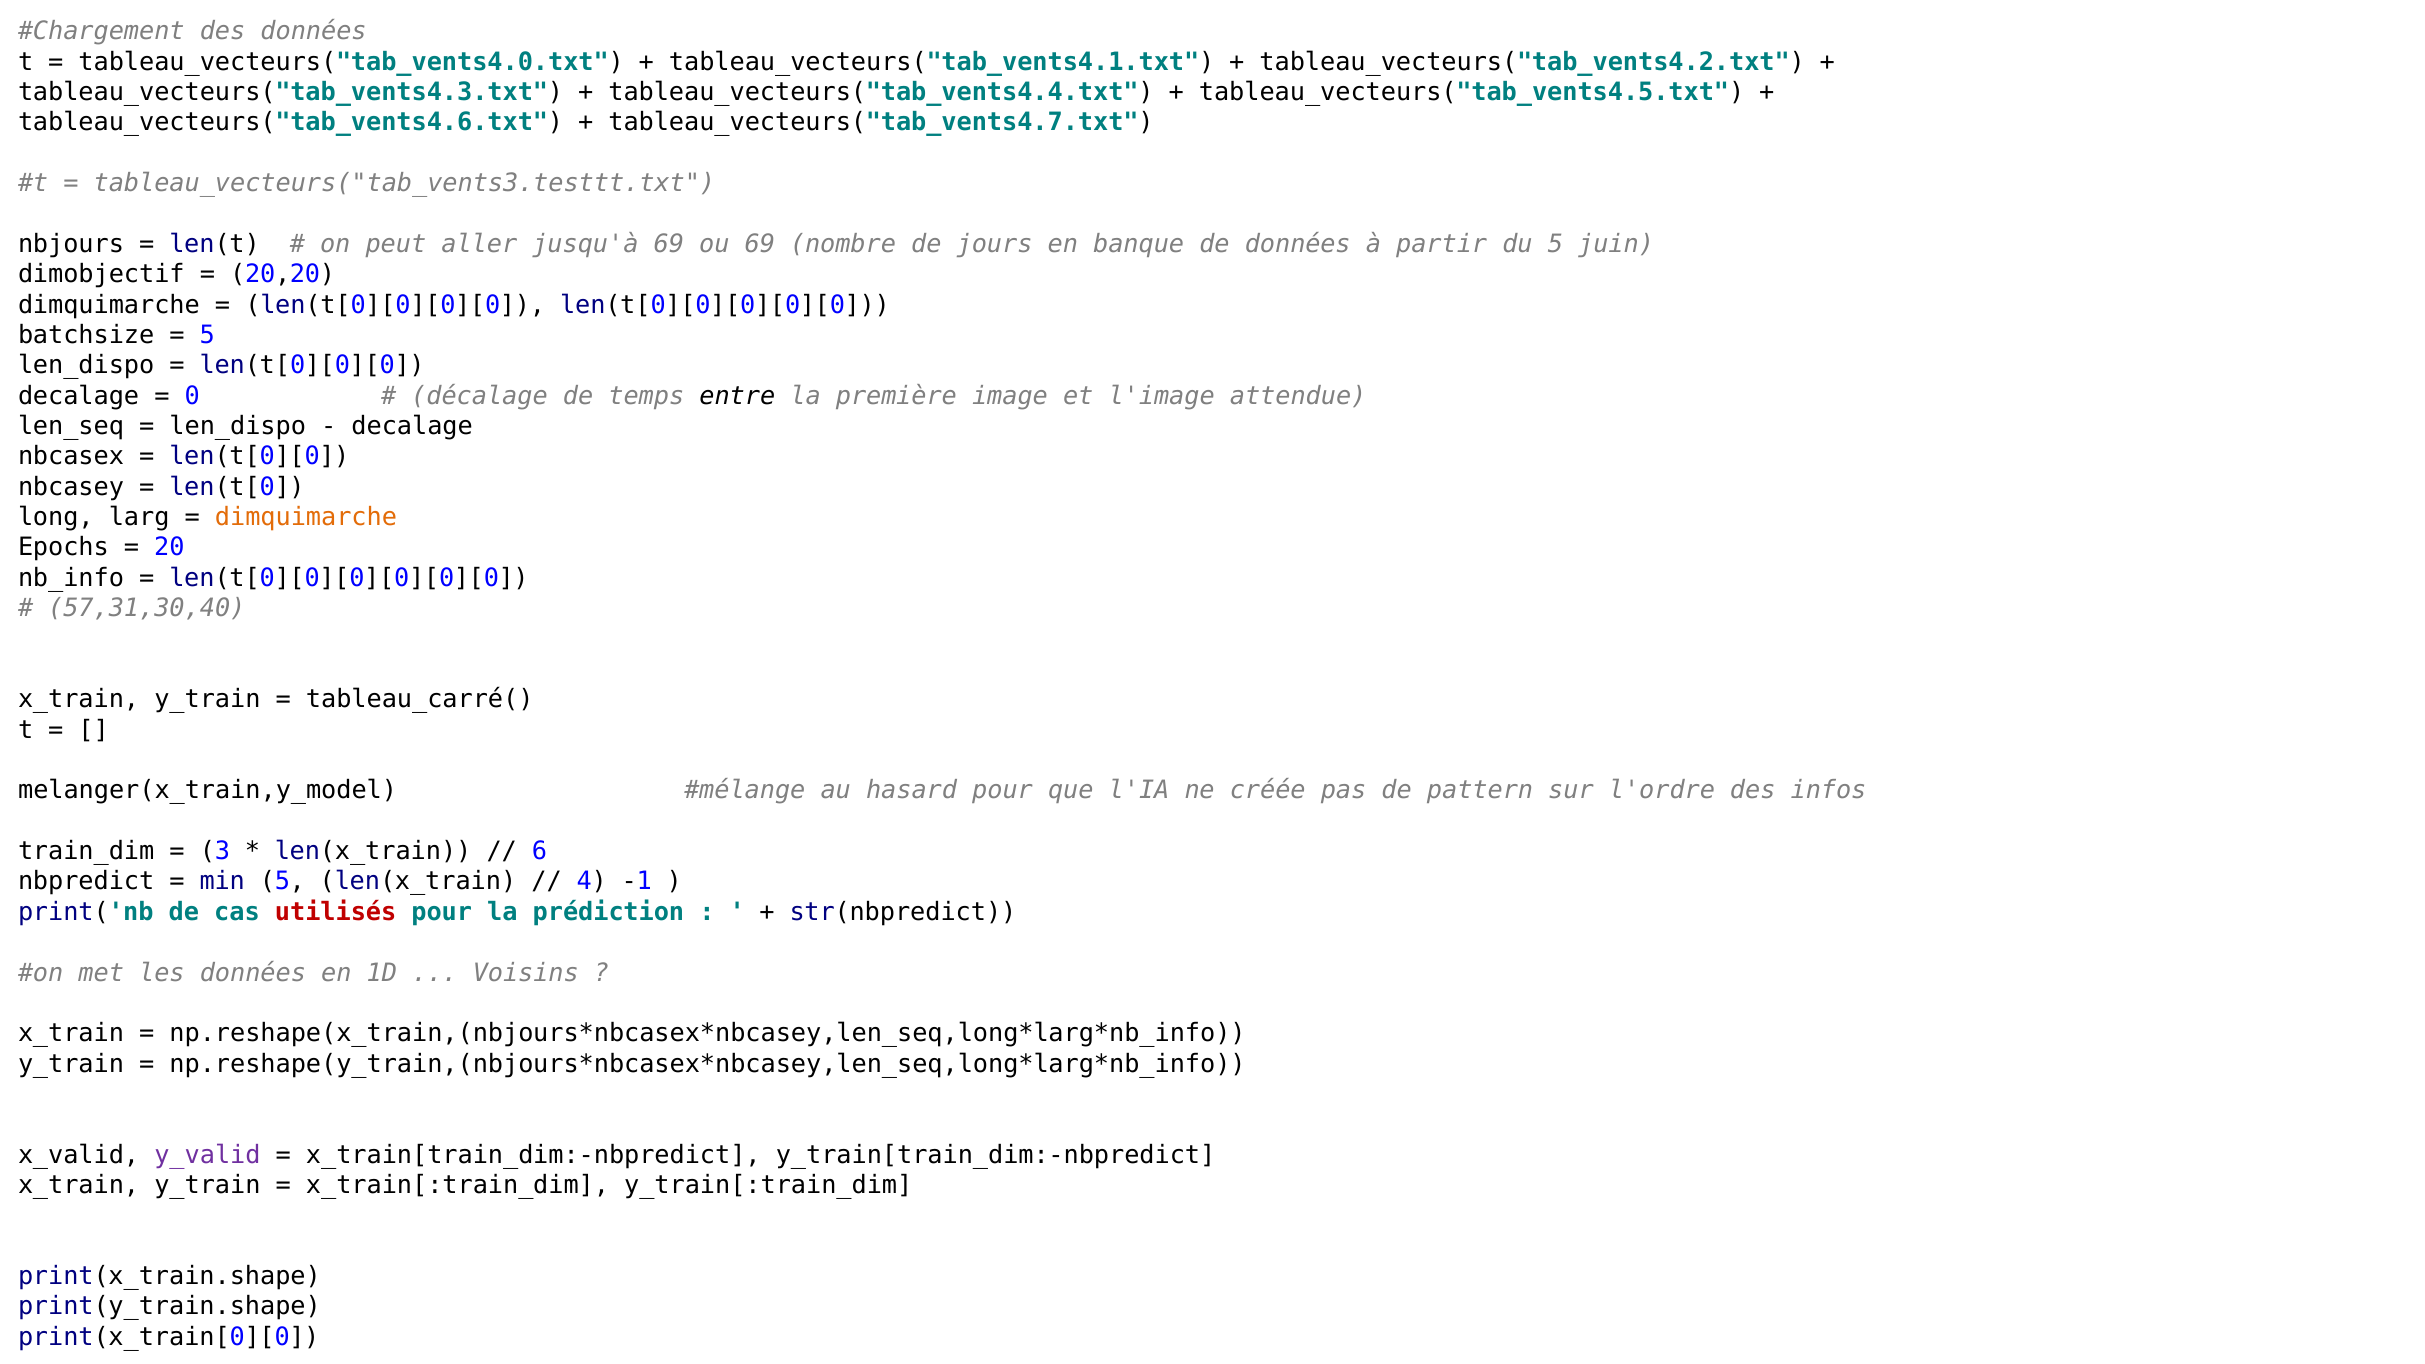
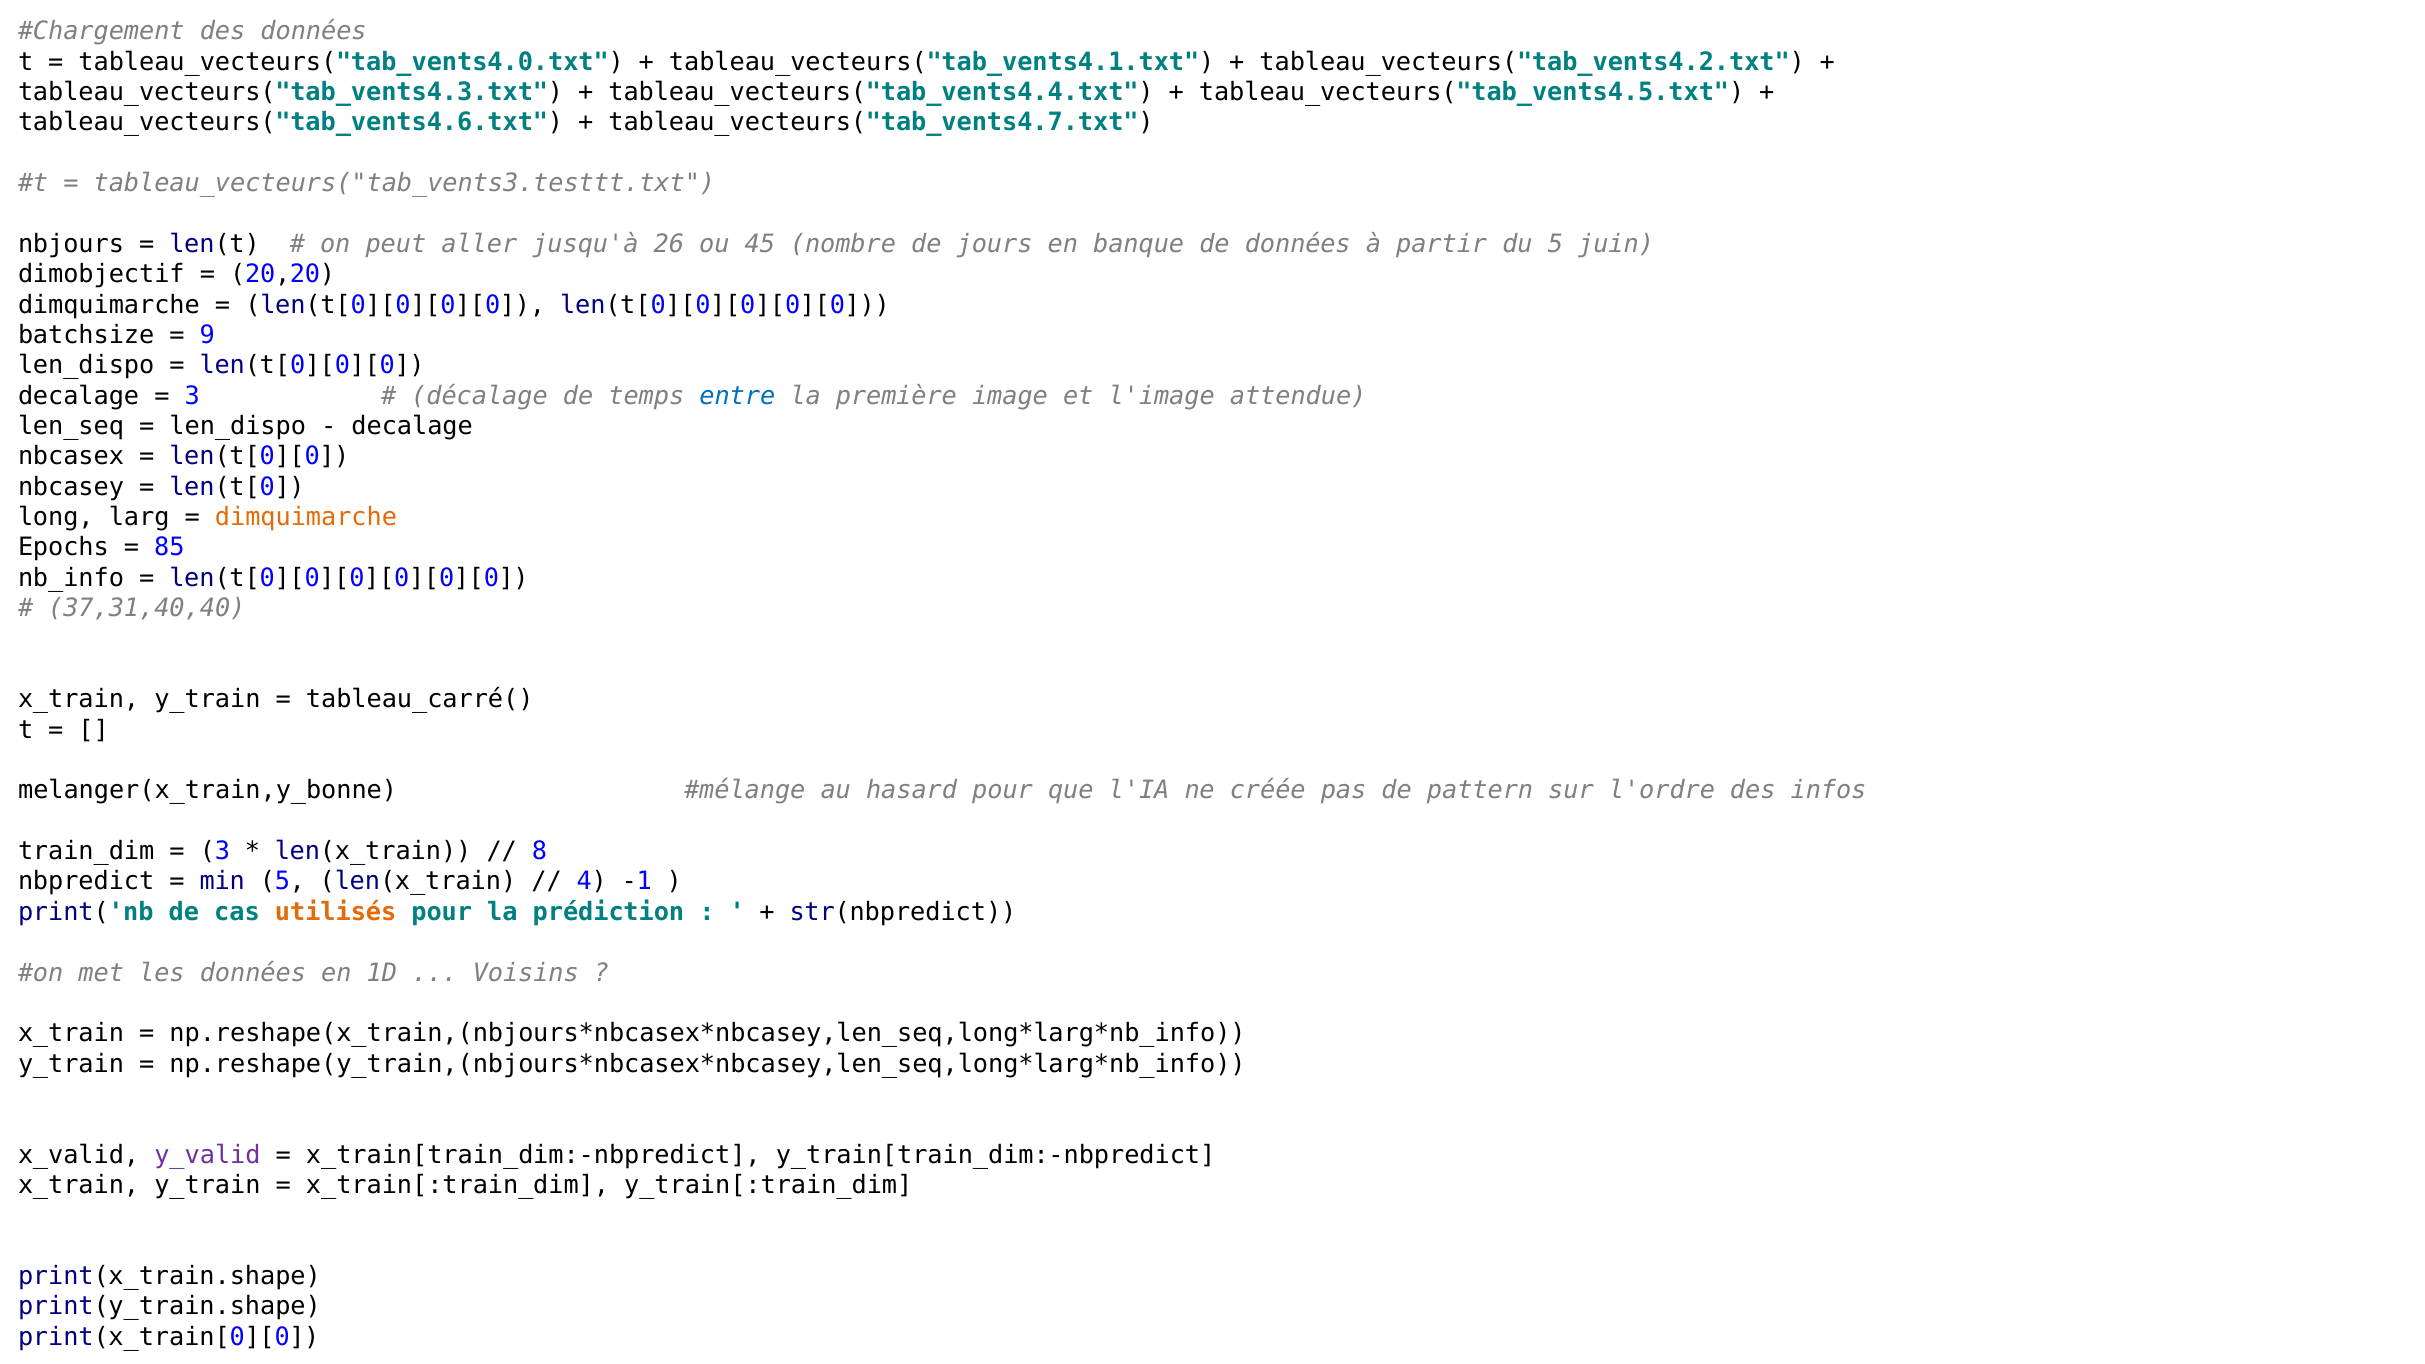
jusqu'à 69: 69 -> 26
ou 69: 69 -> 45
5 at (207, 335): 5 -> 9
0 at (192, 396): 0 -> 3
entre colour: black -> blue
20: 20 -> 85
57,31,30,40: 57,31,30,40 -> 37,31,40,40
melanger(x_train,y_model: melanger(x_train,y_model -> melanger(x_train,y_bonne
6: 6 -> 8
utilisés colour: red -> orange
